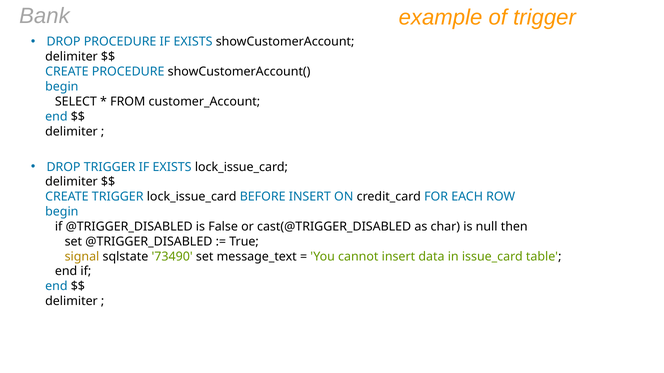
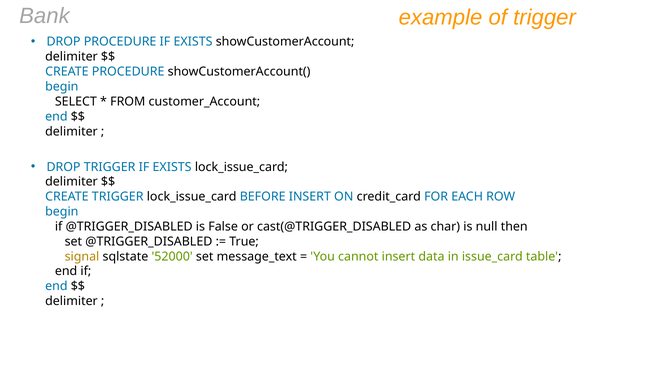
73490: 73490 -> 52000
